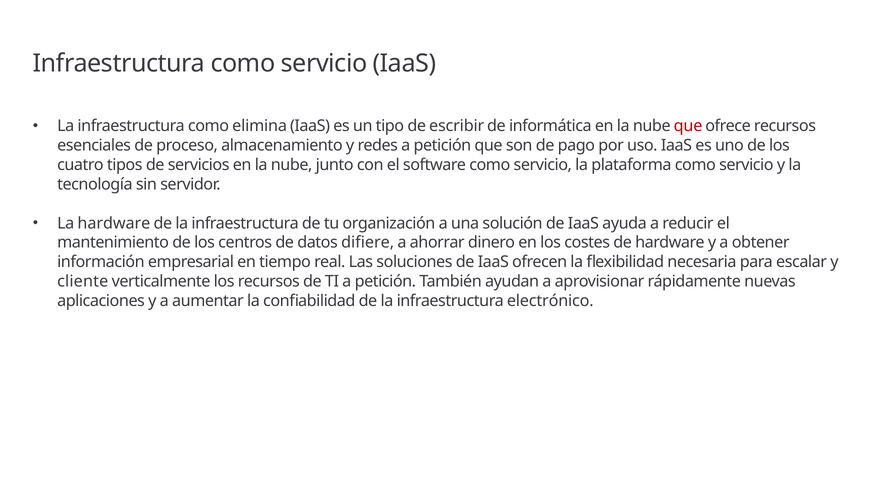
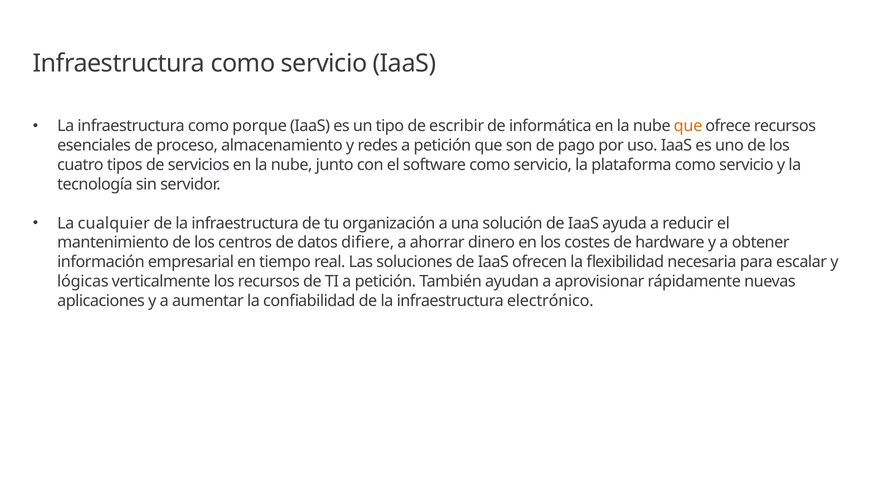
elimina: elimina -> porque
que at (688, 126) colour: red -> orange
La hardware: hardware -> cualquier
cliente: cliente -> lógicas
